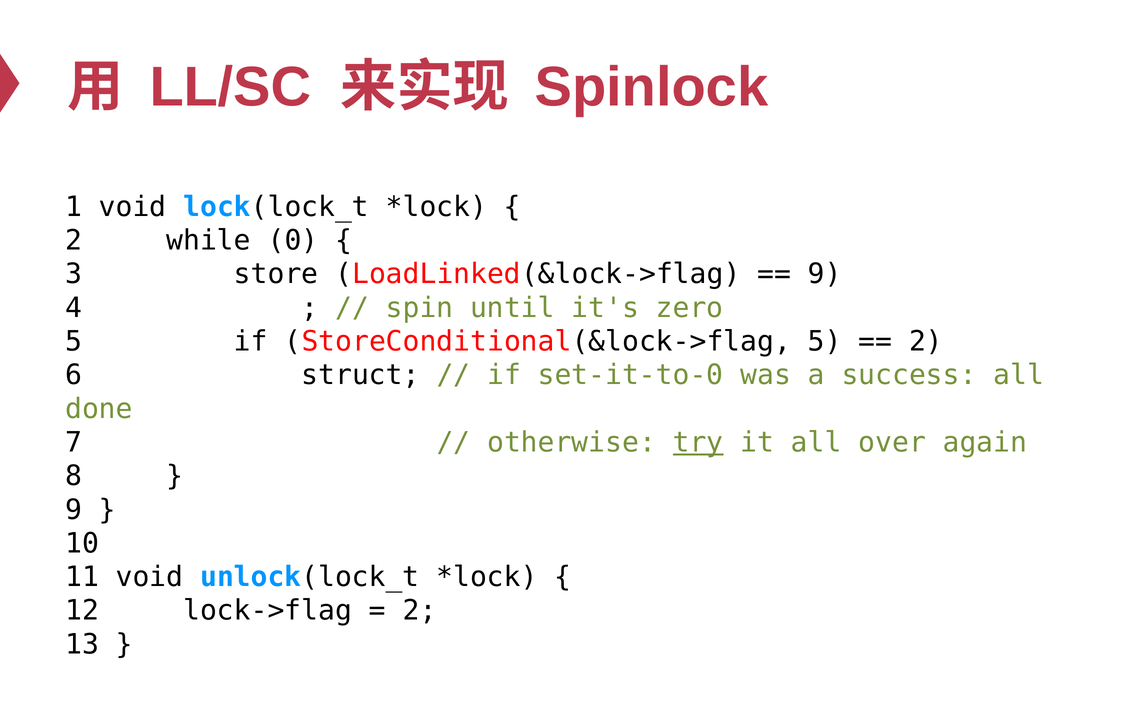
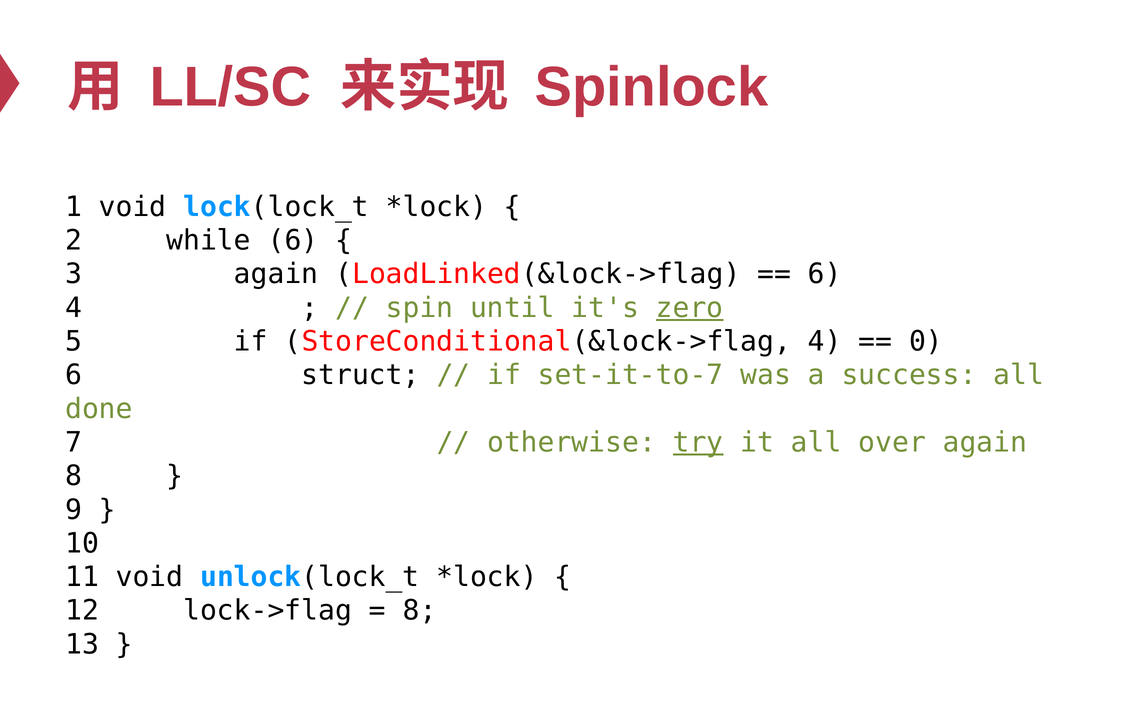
while 0: 0 -> 6
3 store: store -> again
9 at (825, 274): 9 -> 6
zero underline: none -> present
StoreConditional(&lock->flag 5: 5 -> 4
2 at (926, 342): 2 -> 0
set-it-to-0: set-it-to-0 -> set-it-to-7
2 at (420, 611): 2 -> 8
